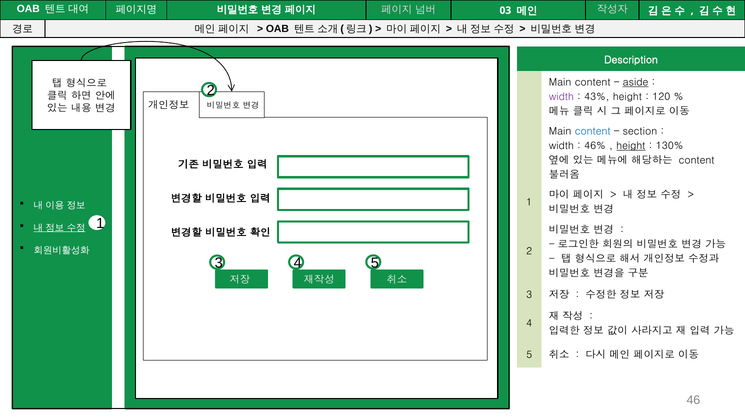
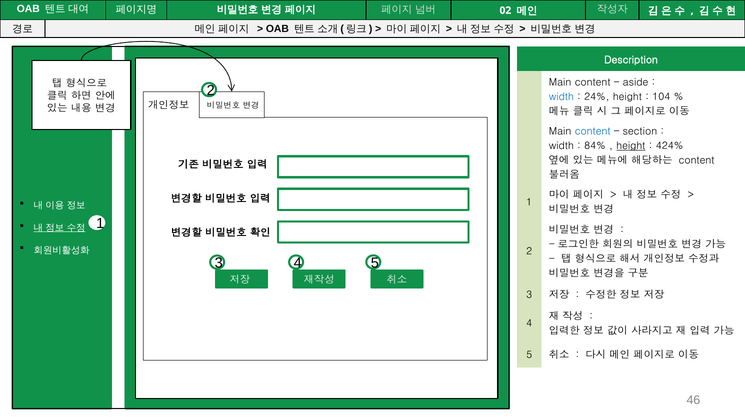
03: 03 -> 02
aside underline: present -> none
width at (561, 97) colour: purple -> blue
43%: 43% -> 24%
120: 120 -> 104
46%: 46% -> 84%
130%: 130% -> 424%
